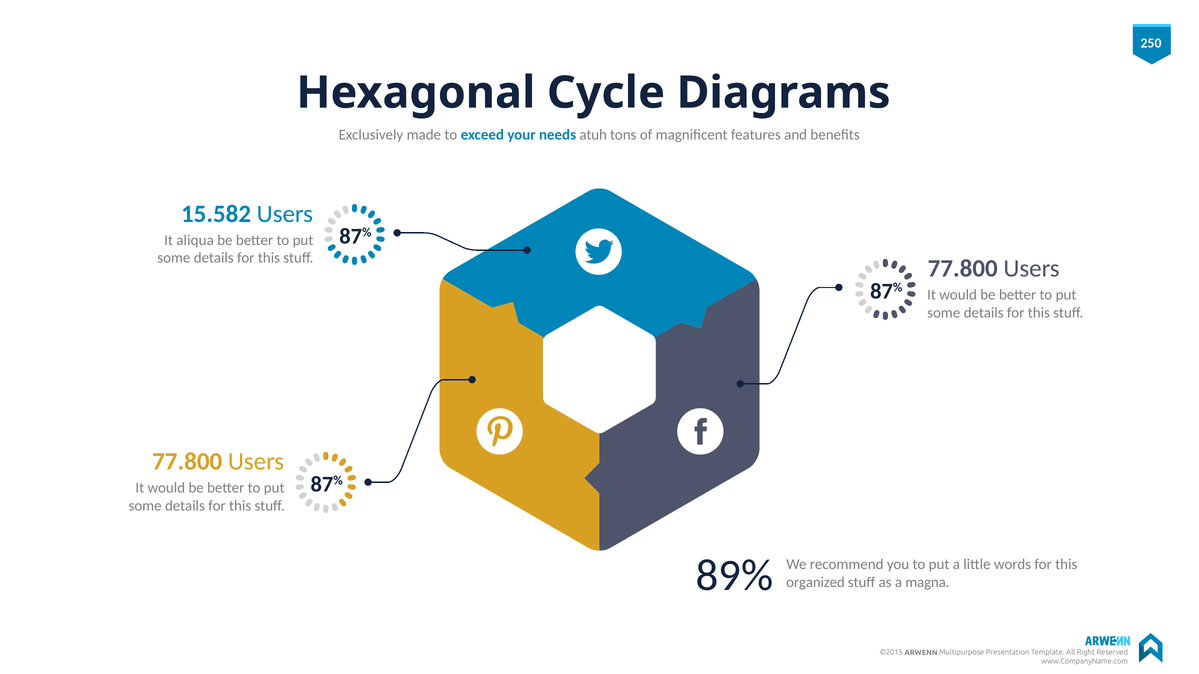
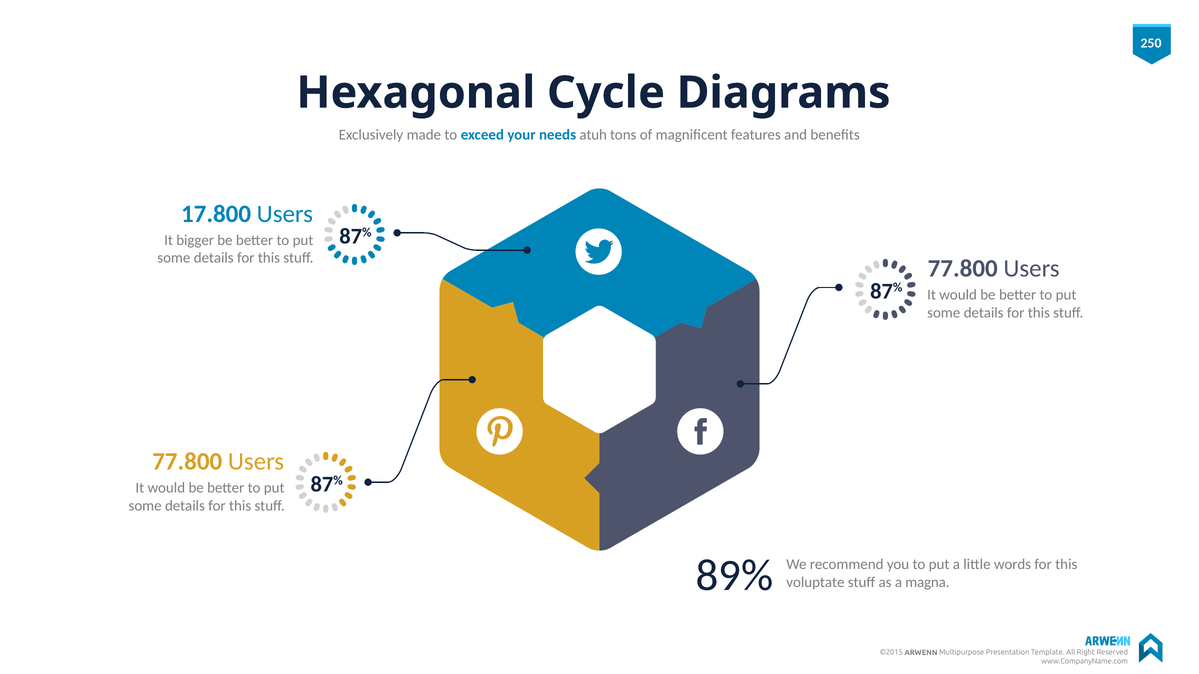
15.582: 15.582 -> 17.800
aliqua: aliqua -> bigger
organized: organized -> voluptate
